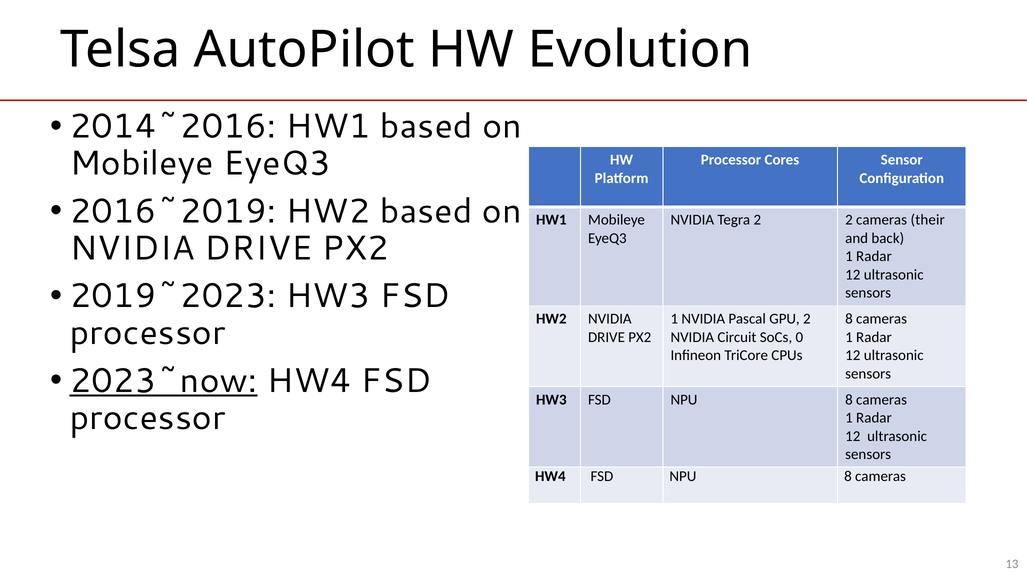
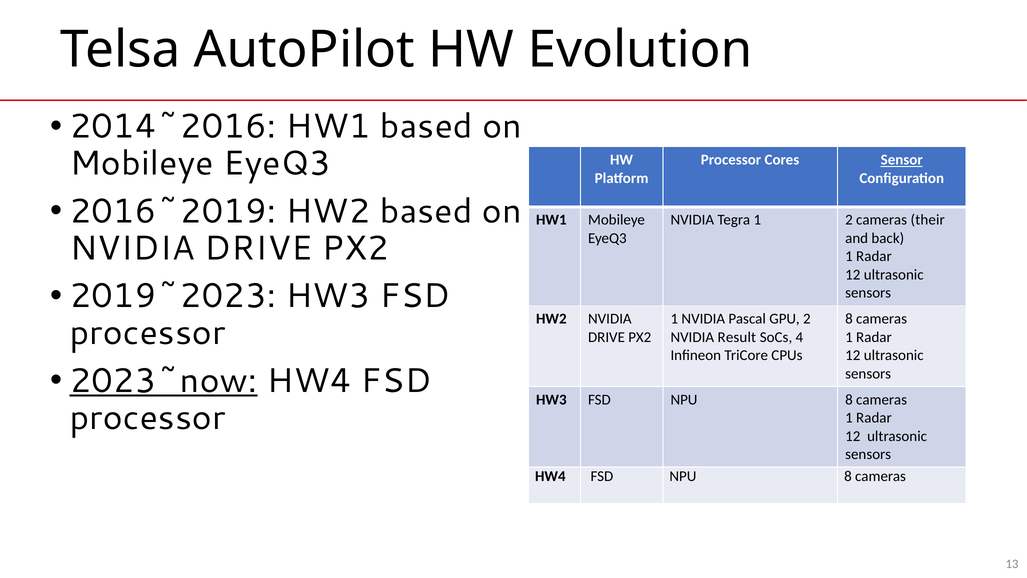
Sensor underline: none -> present
Tegra 2: 2 -> 1
Circuit: Circuit -> Result
0: 0 -> 4
